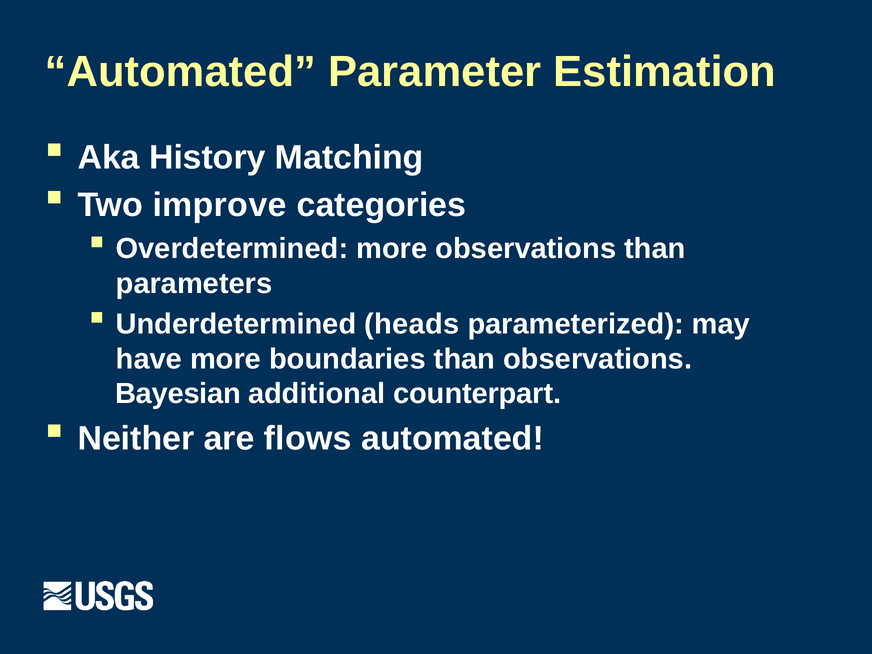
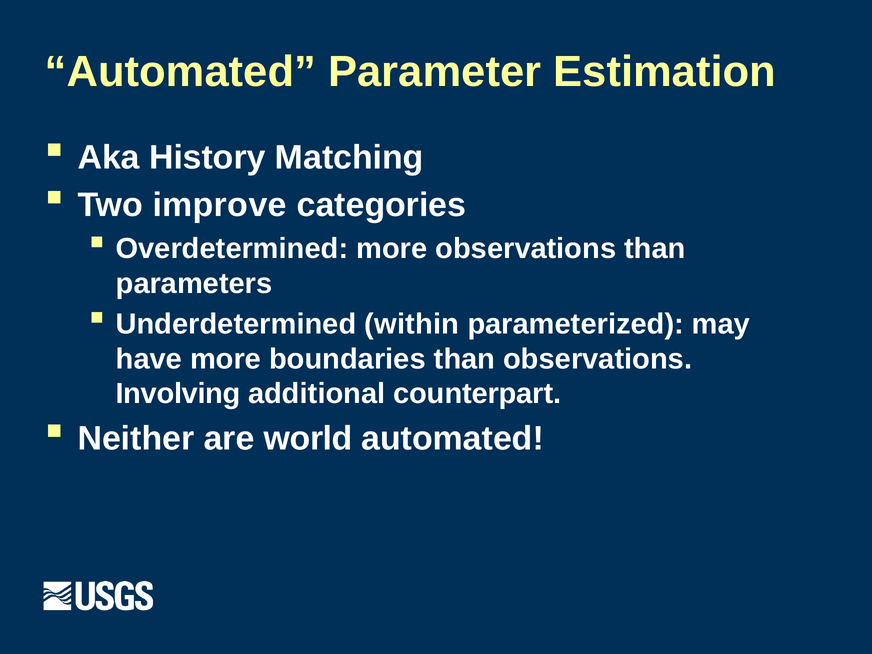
heads: heads -> within
Bayesian: Bayesian -> Involving
flows: flows -> world
